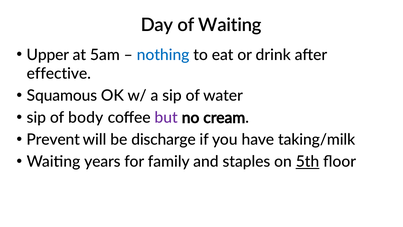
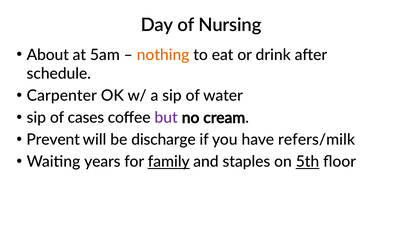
of Waiting: Waiting -> Nursing
Upper: Upper -> About
nothing colour: blue -> orange
effective: effective -> schedule
Squamous: Squamous -> Carpenter
body: body -> cases
taking/milk: taking/milk -> refers/milk
family underline: none -> present
